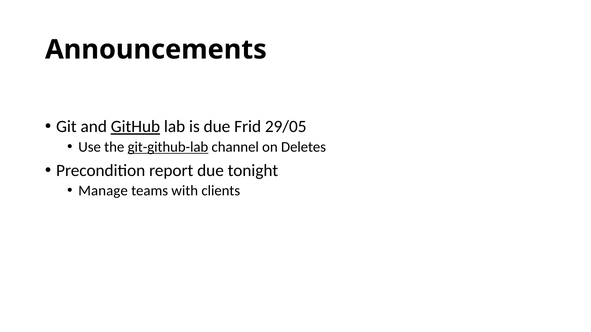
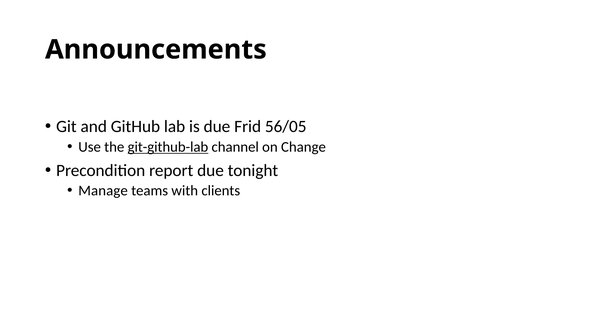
GitHub underline: present -> none
29/05: 29/05 -> 56/05
Deletes: Deletes -> Change
